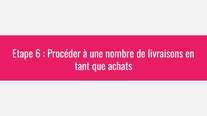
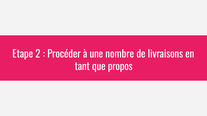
6: 6 -> 2
achats: achats -> propos
